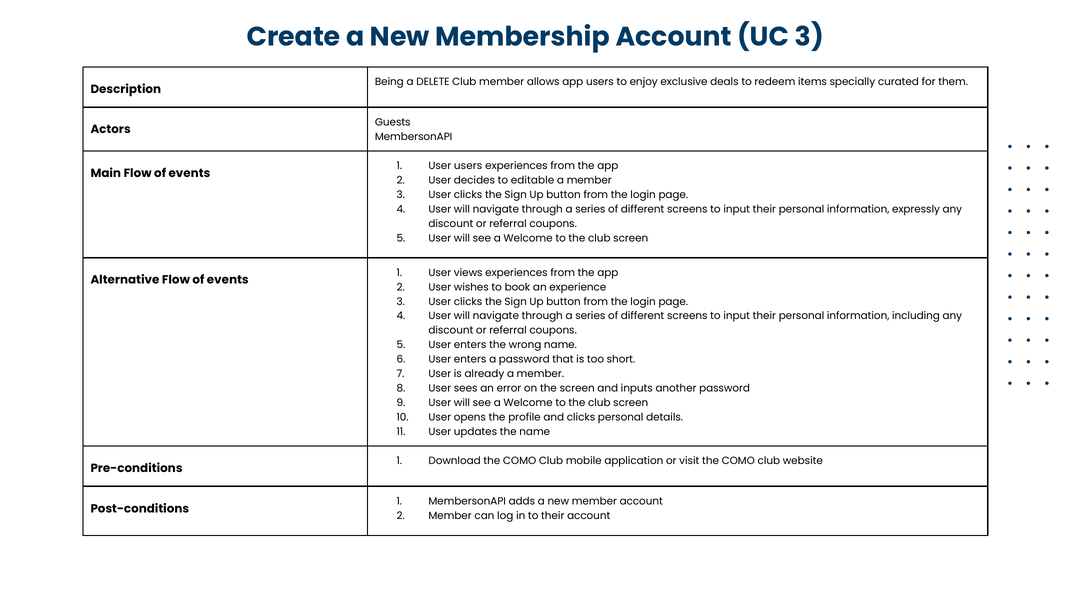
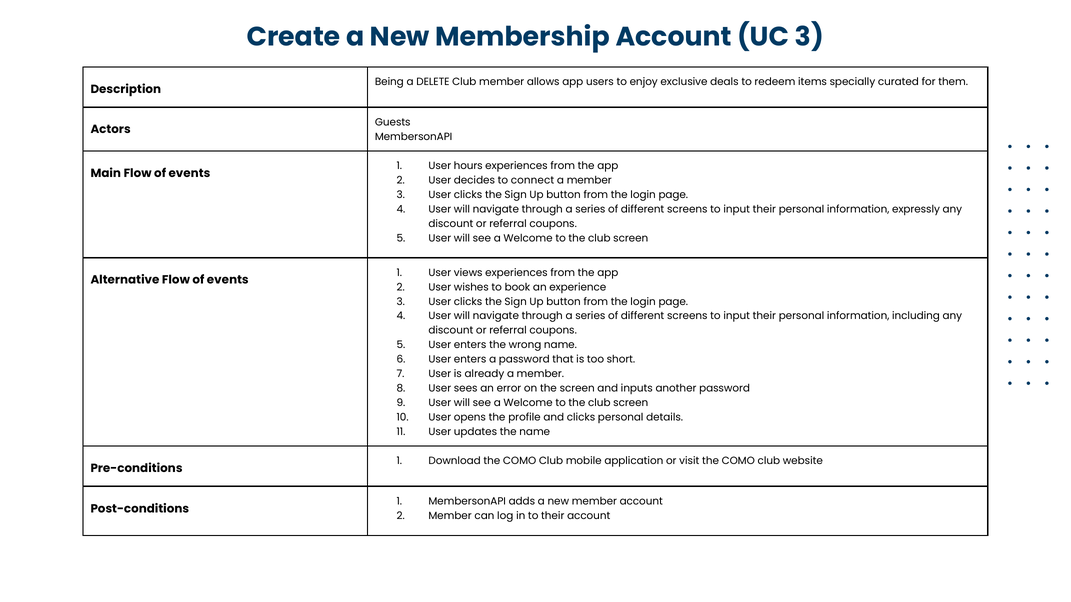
User users: users -> hours
editable: editable -> connect
